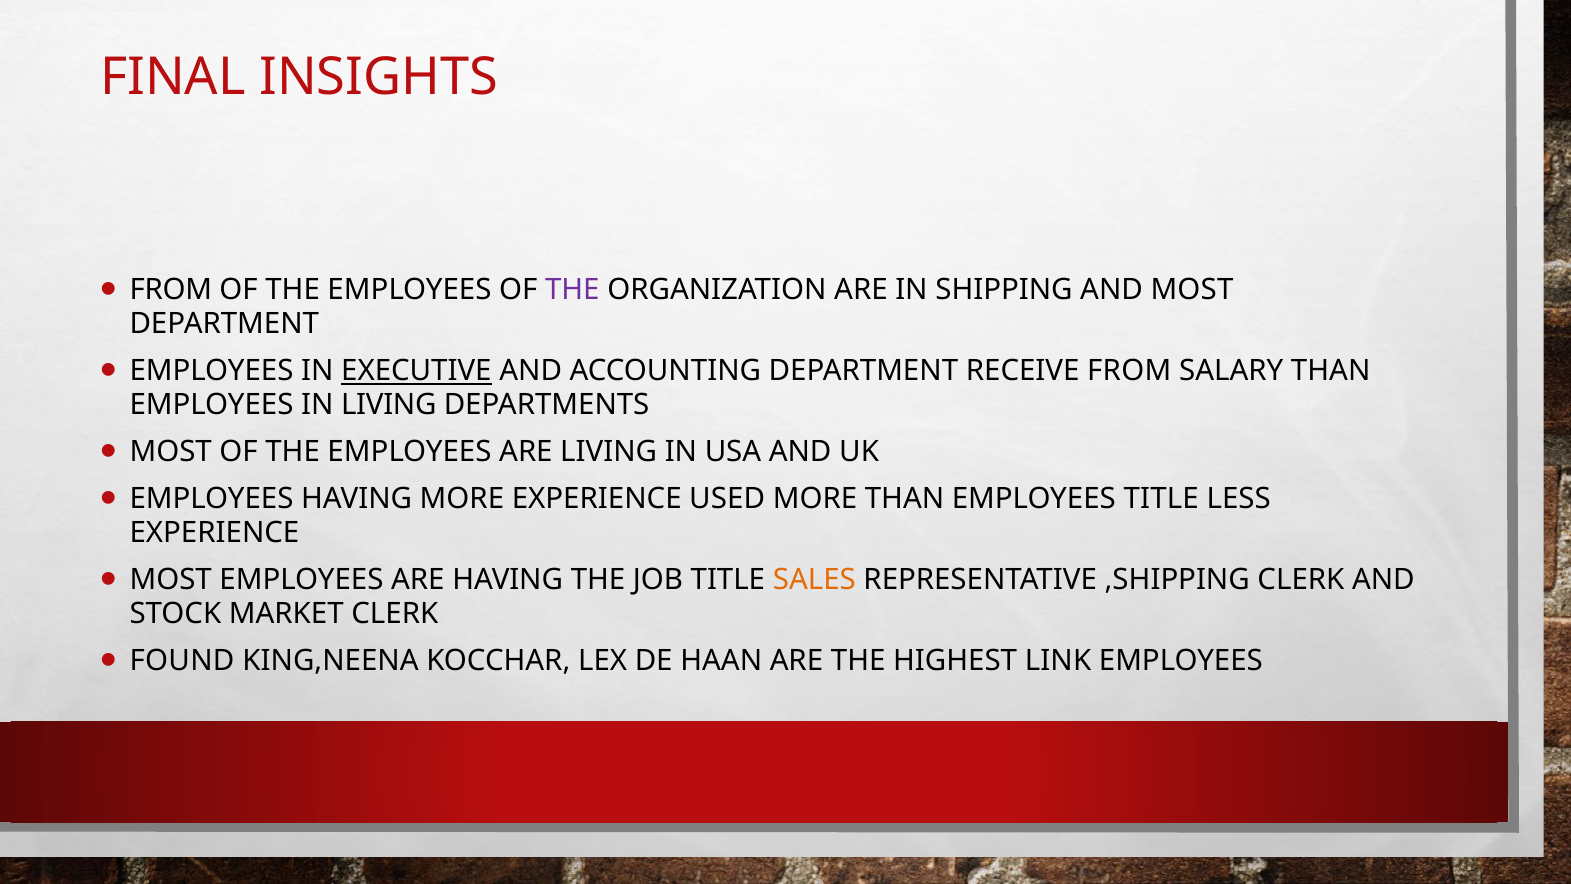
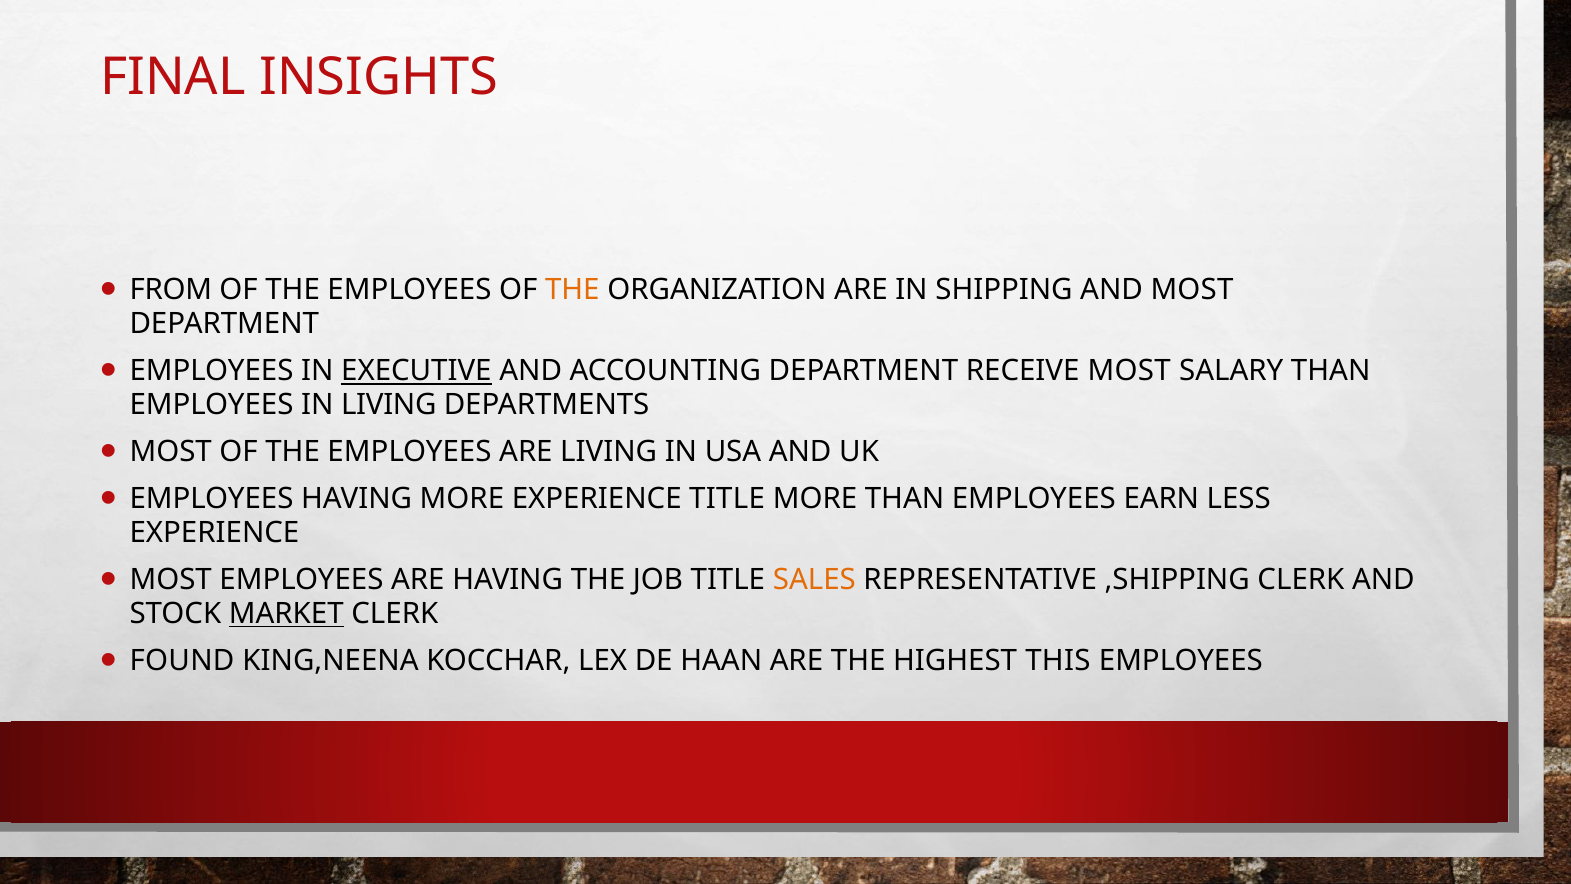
THE at (572, 290) colour: purple -> orange
RECEIVE FROM: FROM -> MOST
EXPERIENCE USED: USED -> TITLE
EMPLOYEES TITLE: TITLE -> EARN
MARKET underline: none -> present
LINK: LINK -> THIS
